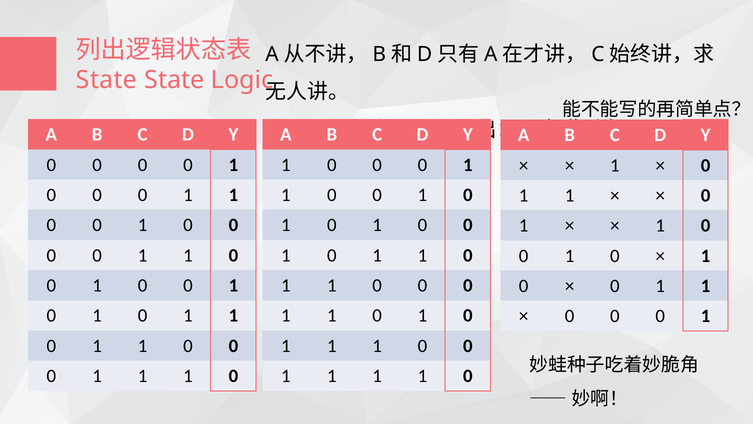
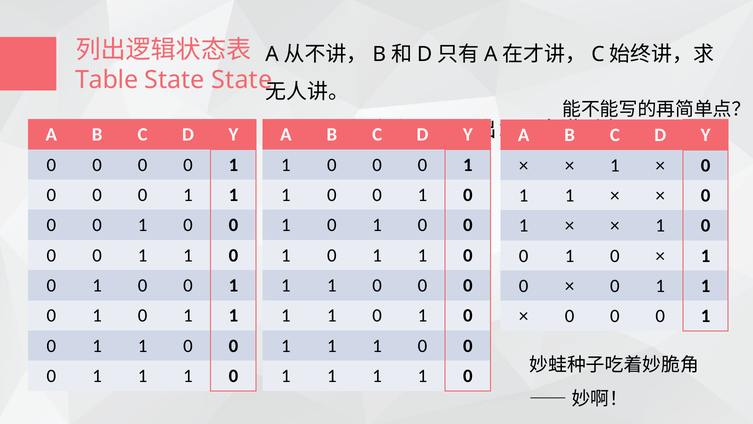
State at (107, 80): State -> Table
State Logic: Logic -> State
